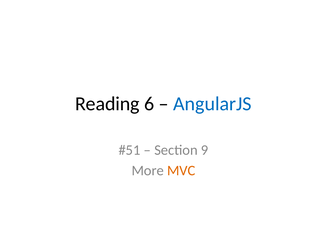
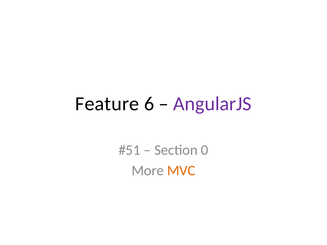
Reading: Reading -> Feature
AngularJS colour: blue -> purple
9: 9 -> 0
